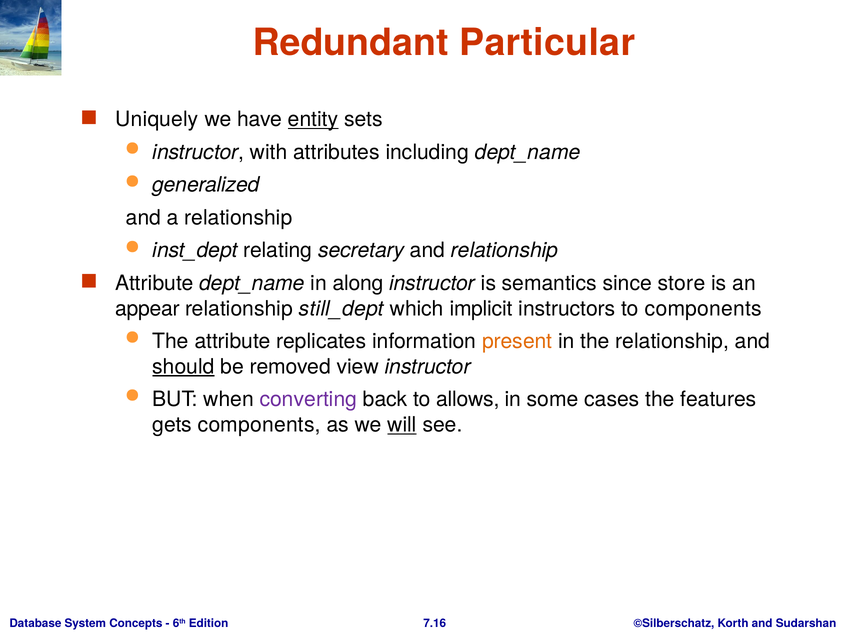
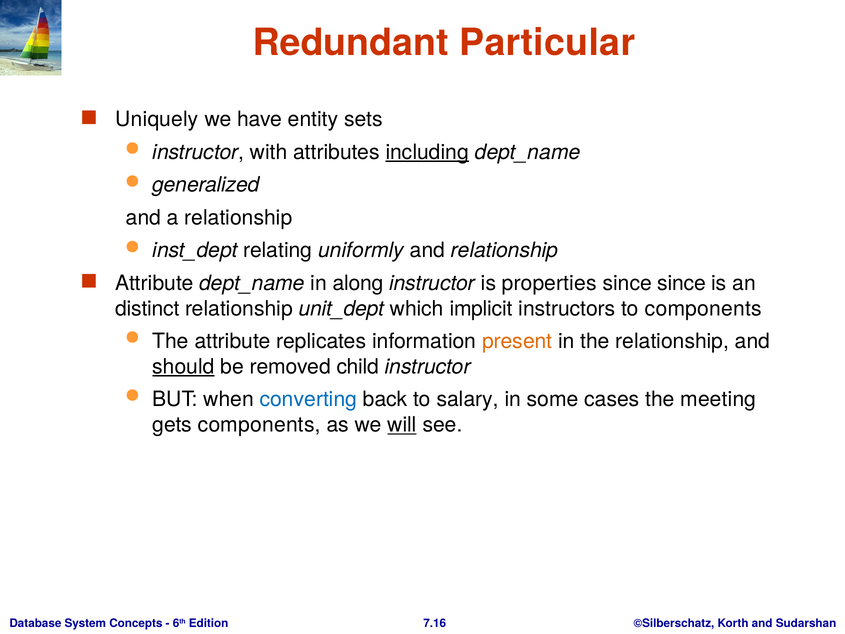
entity underline: present -> none
including underline: none -> present
secretary: secretary -> uniformly
semantics: semantics -> properties
since store: store -> since
appear: appear -> distinct
still_dept: still_dept -> unit_dept
view: view -> child
converting colour: purple -> blue
allows: allows -> salary
features: features -> meeting
